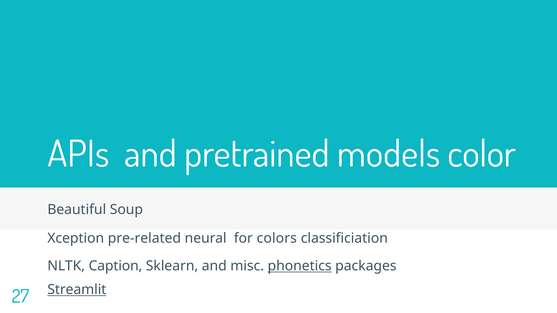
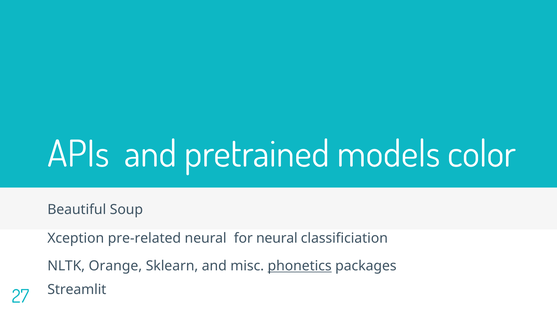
for colors: colors -> neural
Caption: Caption -> Orange
Streamlit underline: present -> none
